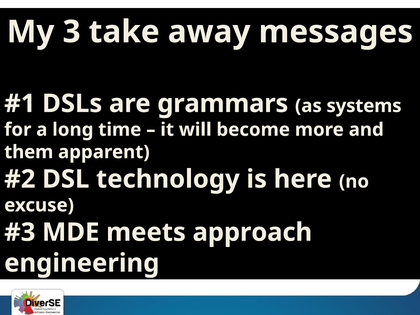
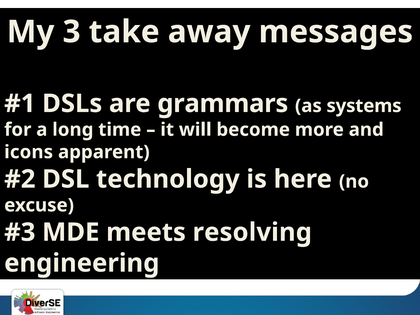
them: them -> icons
approach: approach -> resolving
